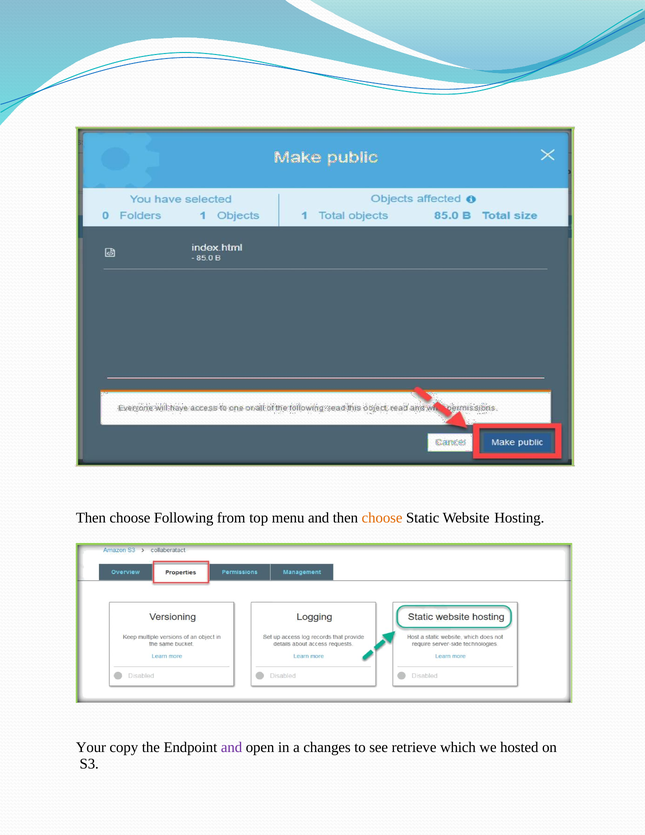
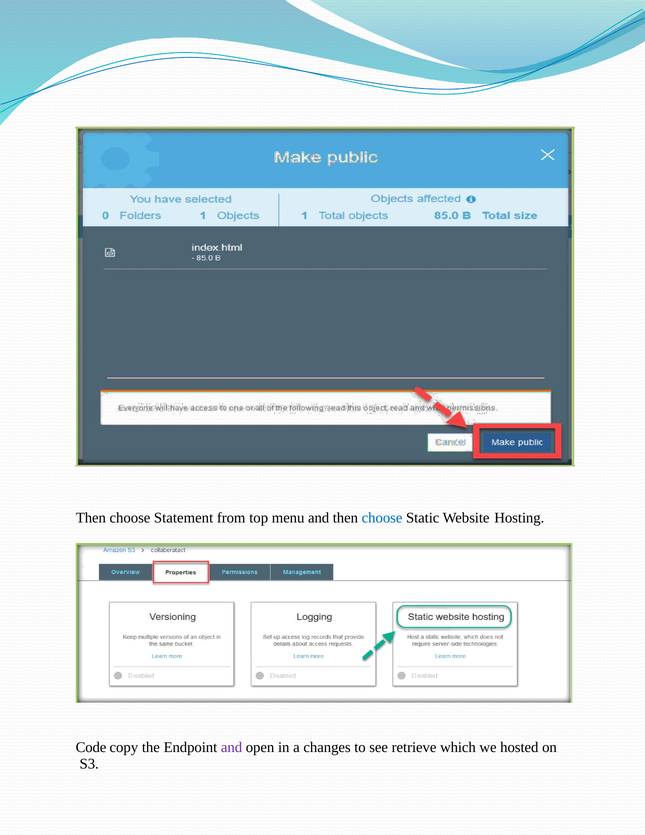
Following: Following -> Statement
choose at (382, 518) colour: orange -> blue
Your: Your -> Code
